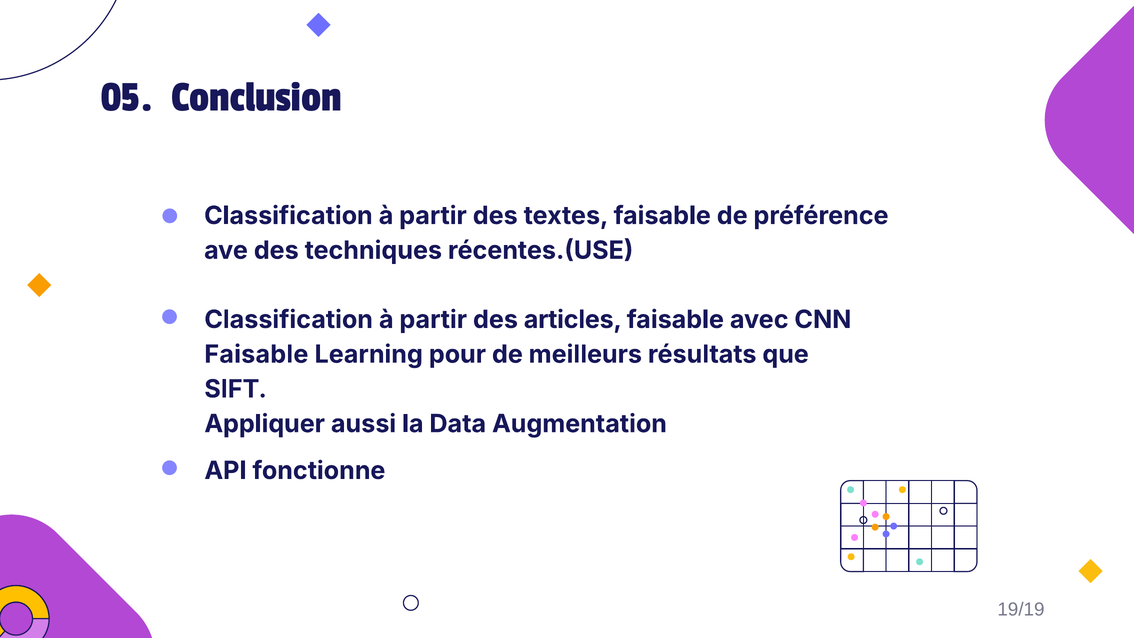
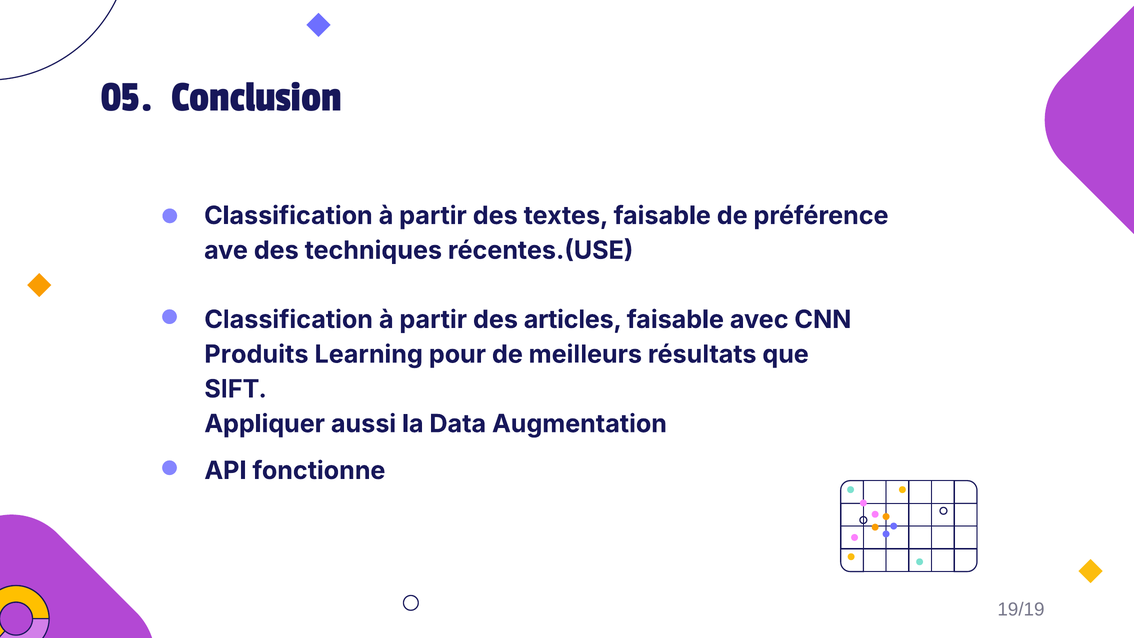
Faisable at (256, 354): Faisable -> Produits
